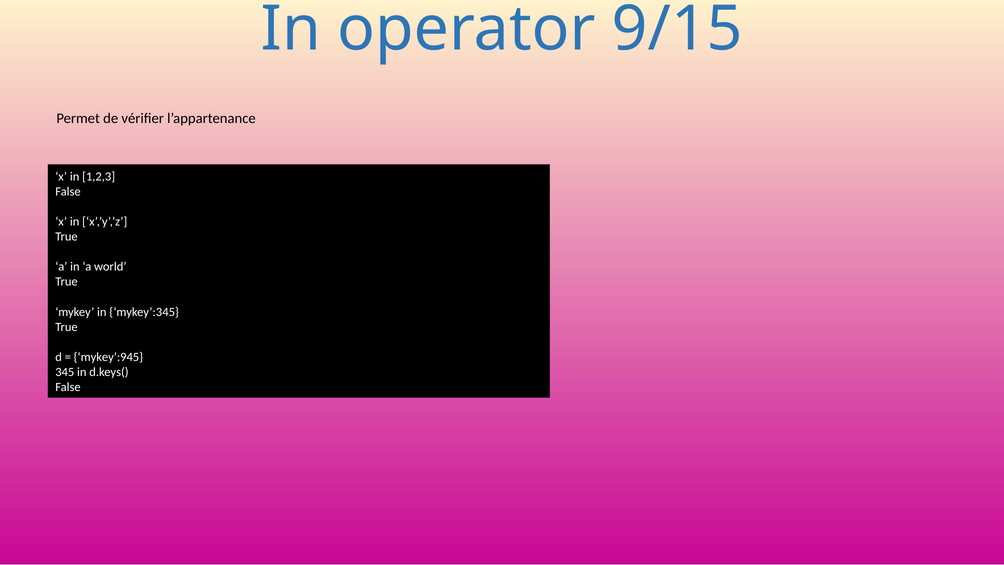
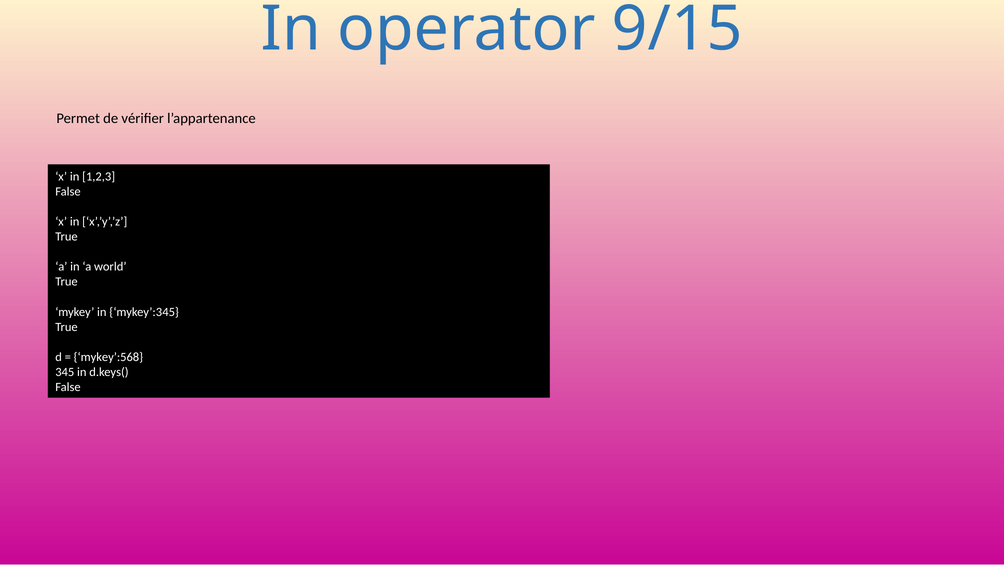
mykey’:945: mykey’:945 -> mykey’:568
